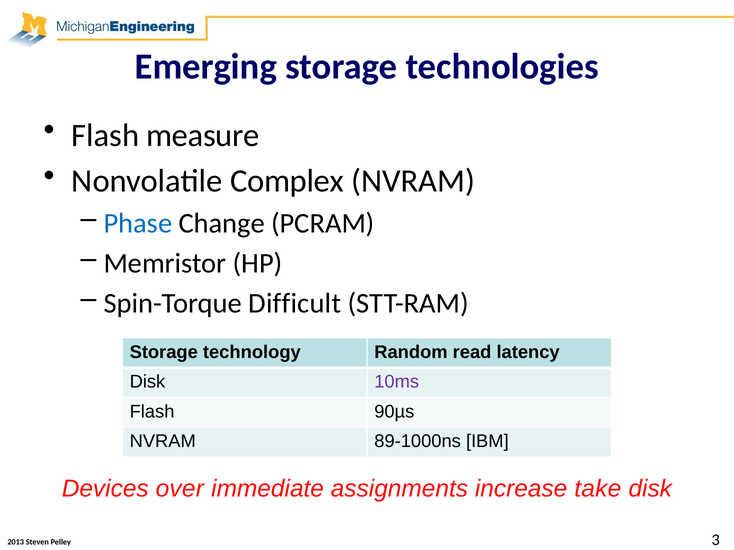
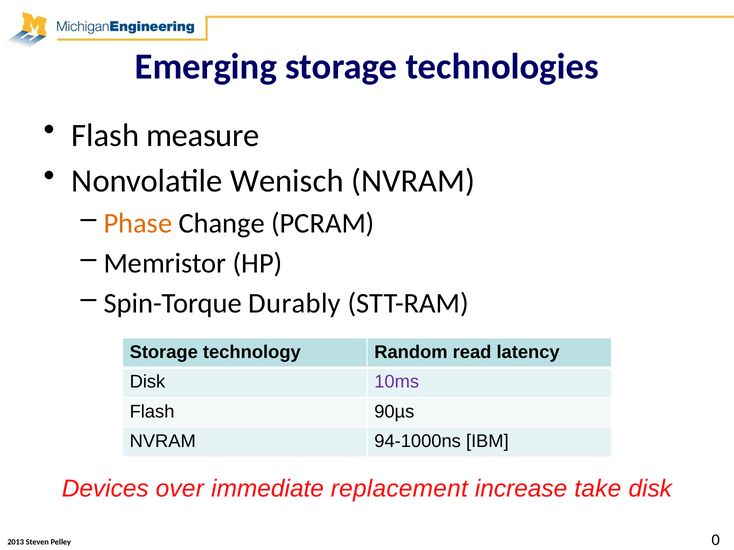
Complex: Complex -> Wenisch
Phase colour: blue -> orange
Difficult: Difficult -> Durably
89-1000ns: 89-1000ns -> 94-1000ns
assignments: assignments -> replacement
3: 3 -> 0
